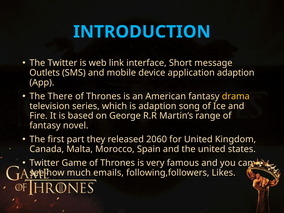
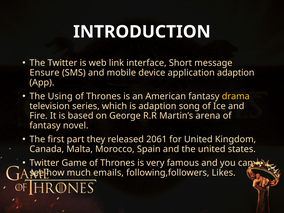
INTRODUCTION colour: light blue -> white
Outlets: Outlets -> Ensure
There: There -> Using
range: range -> arena
2060: 2060 -> 2061
